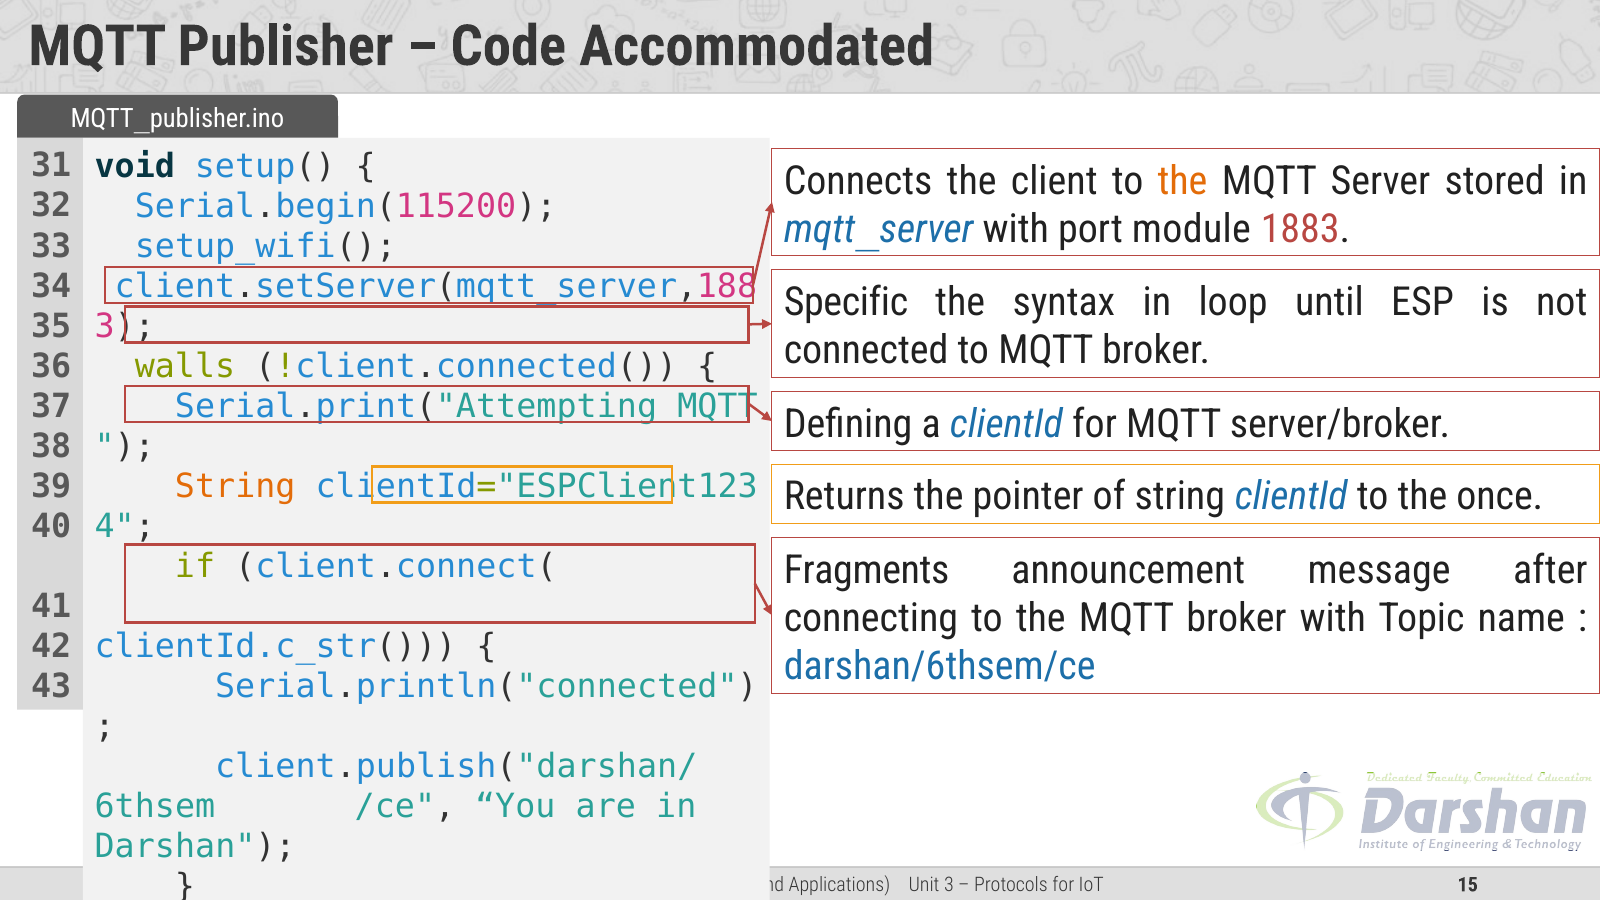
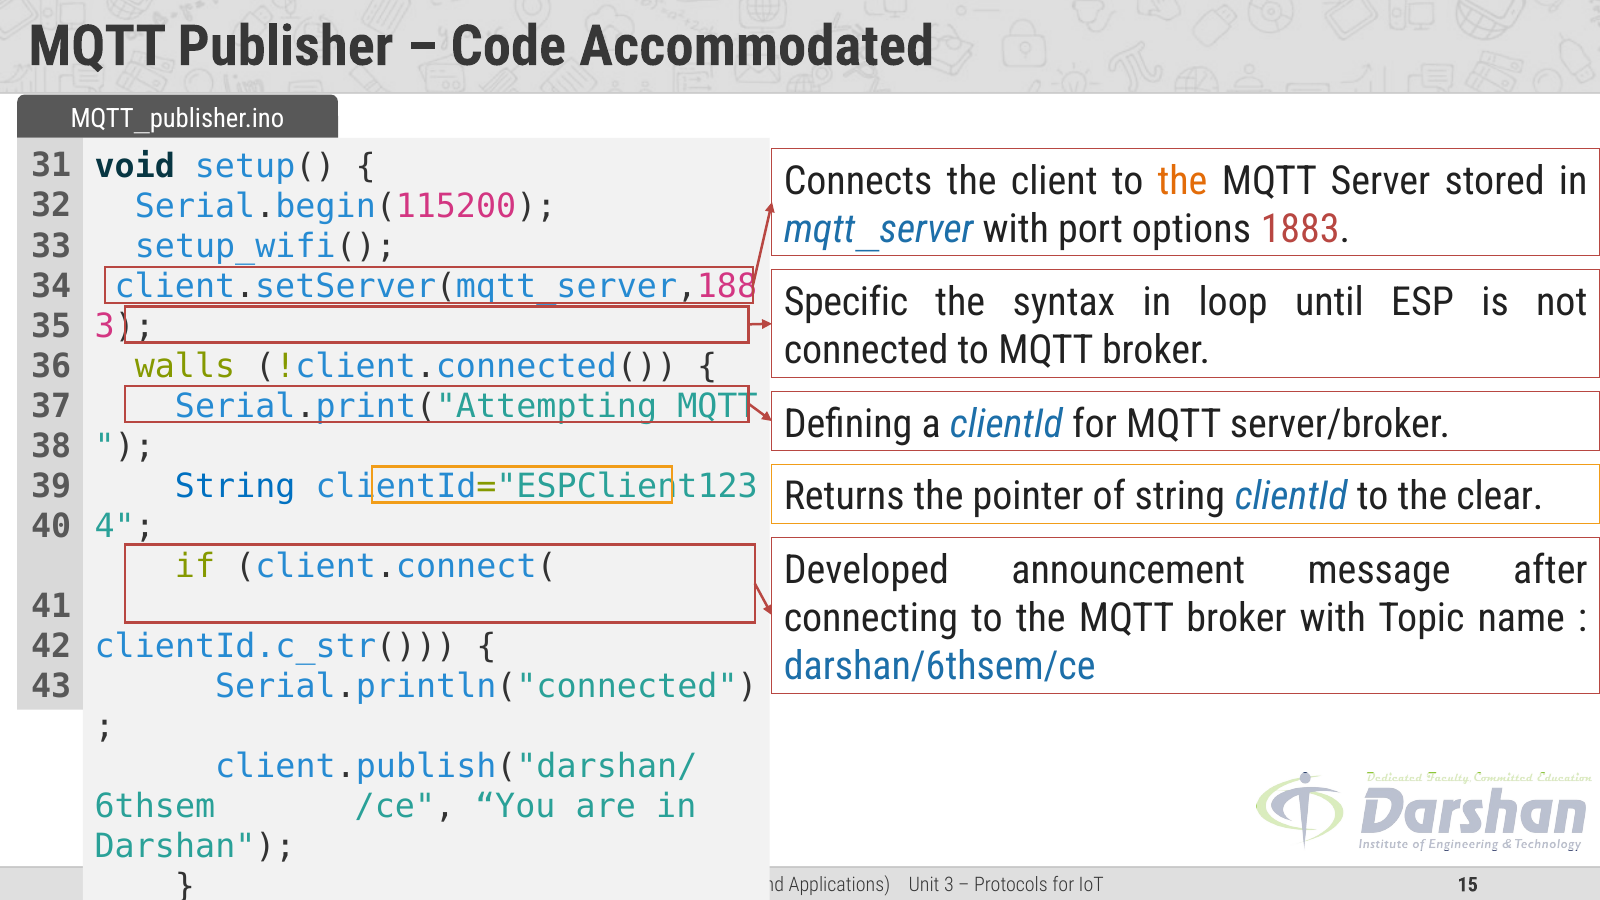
module: module -> options
String at (235, 486) colour: orange -> blue
once: once -> clear
Fragments: Fragments -> Developed
